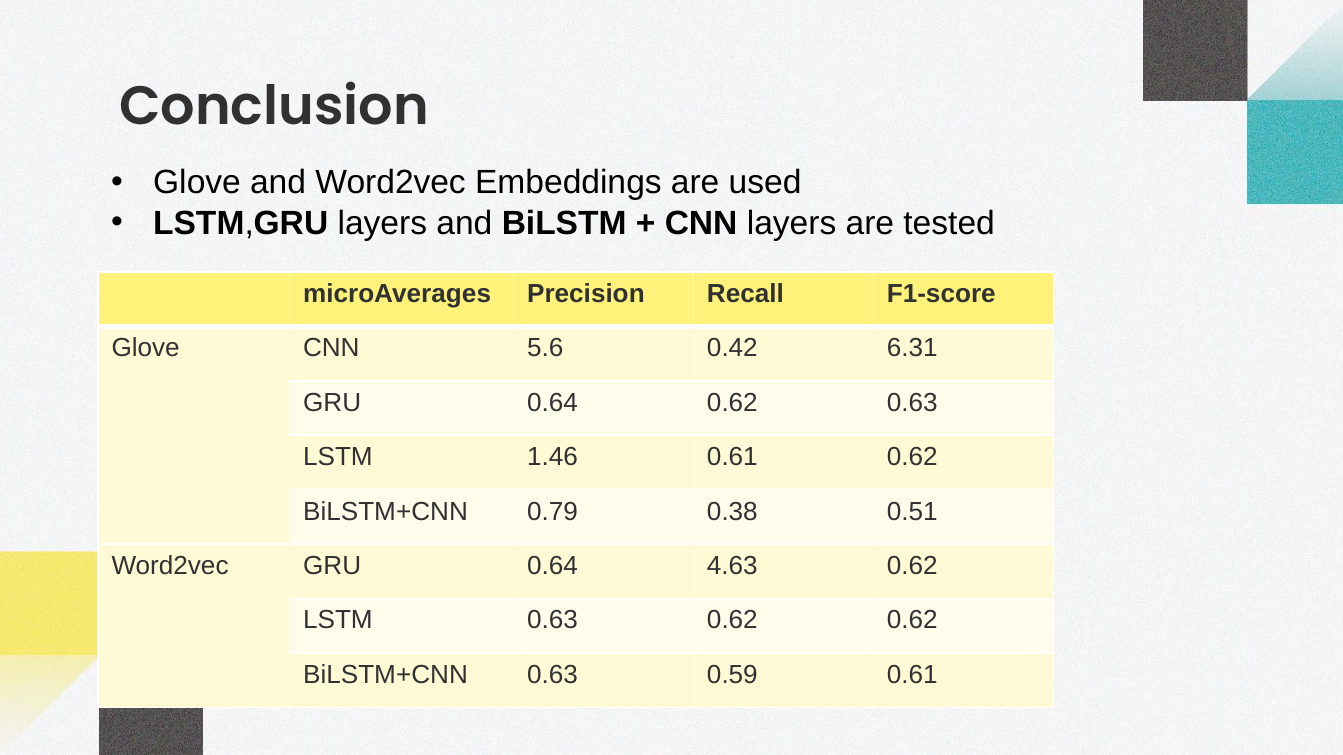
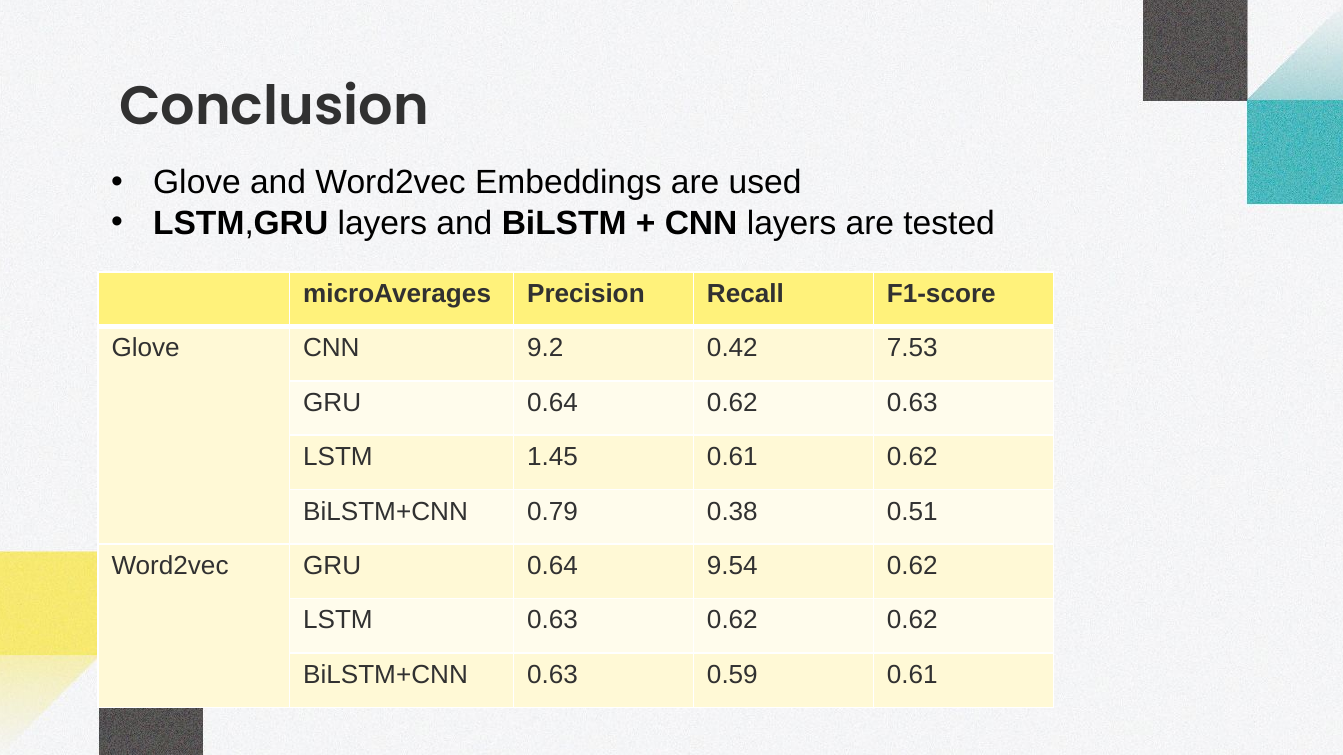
5.6: 5.6 -> 9.2
6.31: 6.31 -> 7.53
1.46: 1.46 -> 1.45
4.63: 4.63 -> 9.54
